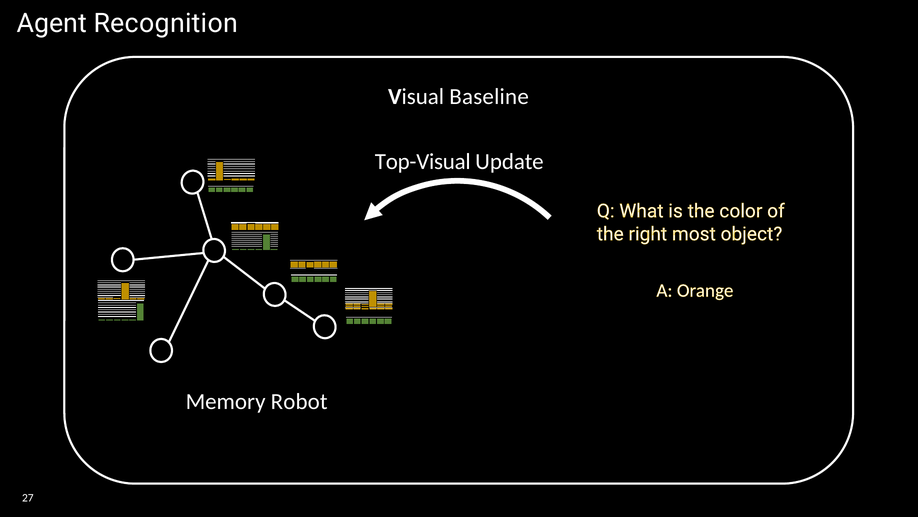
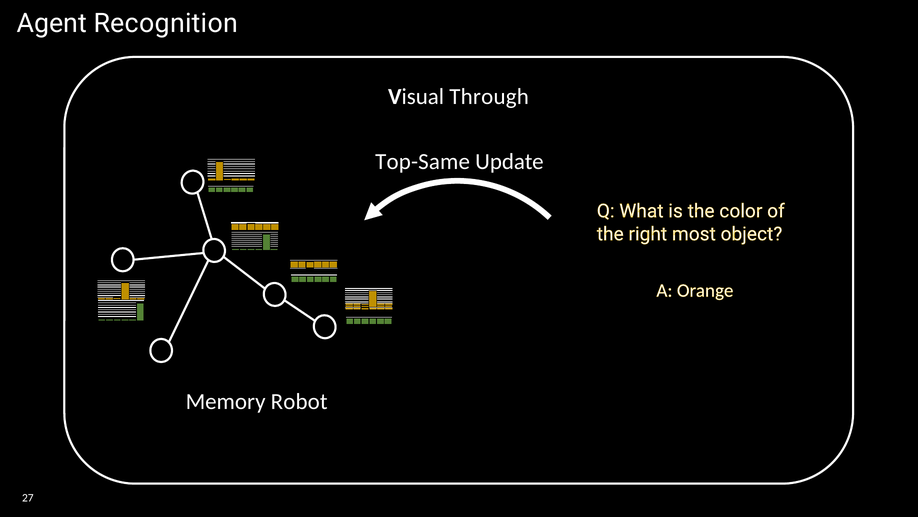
Baseline: Baseline -> Through
Top-Visual: Top-Visual -> Top-Same
